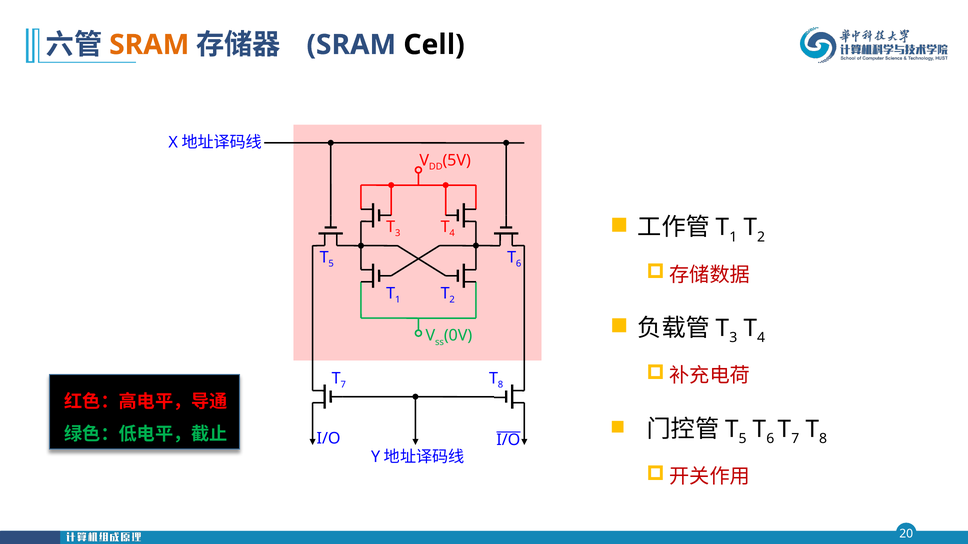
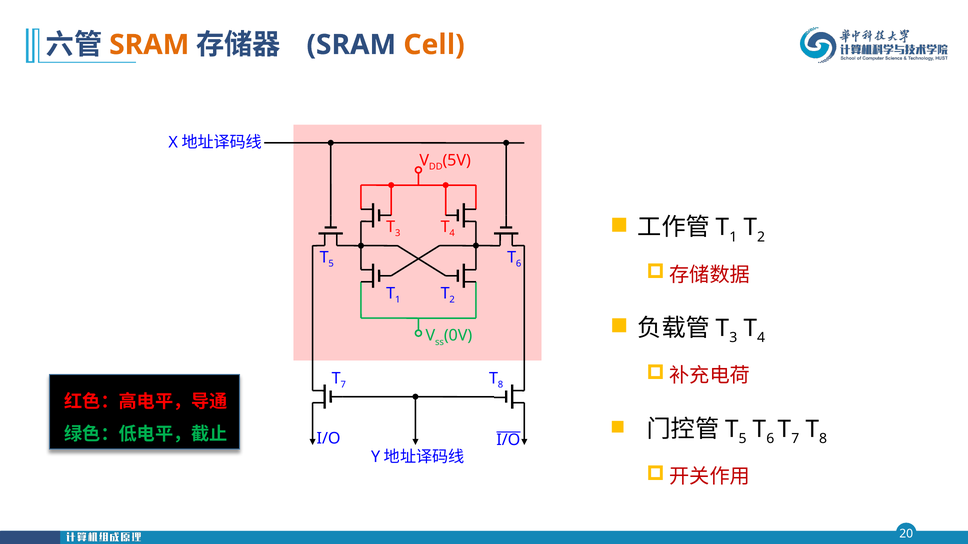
Cell colour: black -> orange
